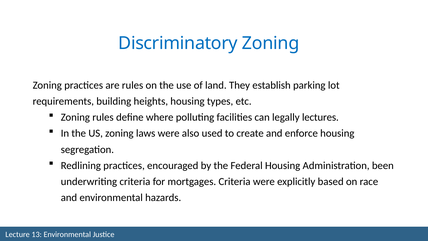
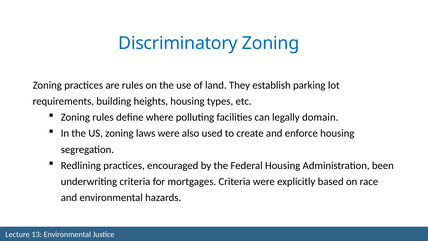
lectures: lectures -> domain
